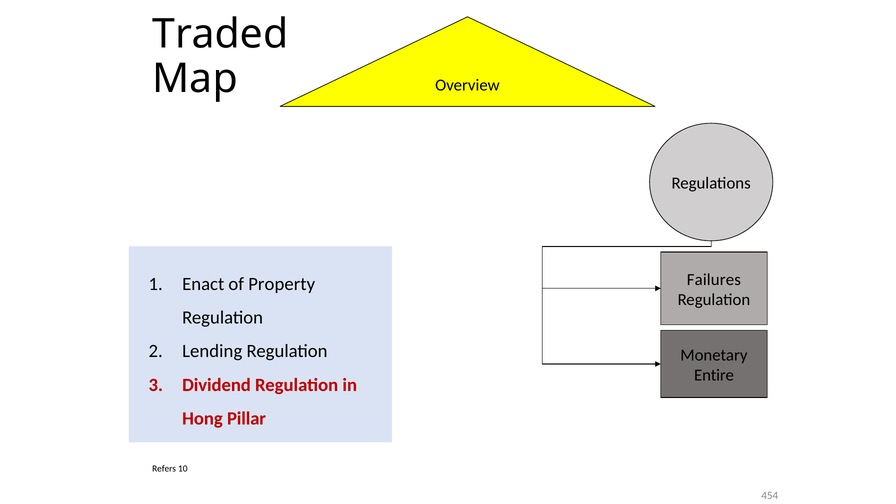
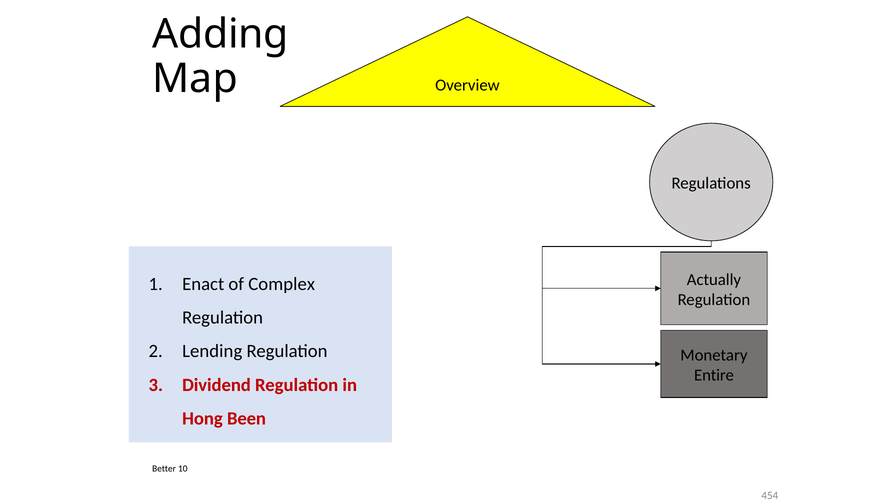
Traded: Traded -> Adding
Failures: Failures -> Actually
Property: Property -> Complex
Pillar: Pillar -> Been
Refers: Refers -> Better
